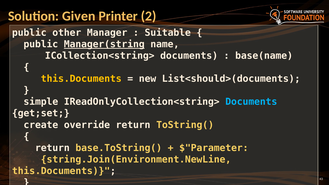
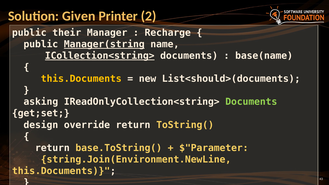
other: other -> their
Suitable: Suitable -> Recharge
ICollection<string> underline: none -> present
simple: simple -> asking
Documents at (251, 102) colour: light blue -> light green
create: create -> design
